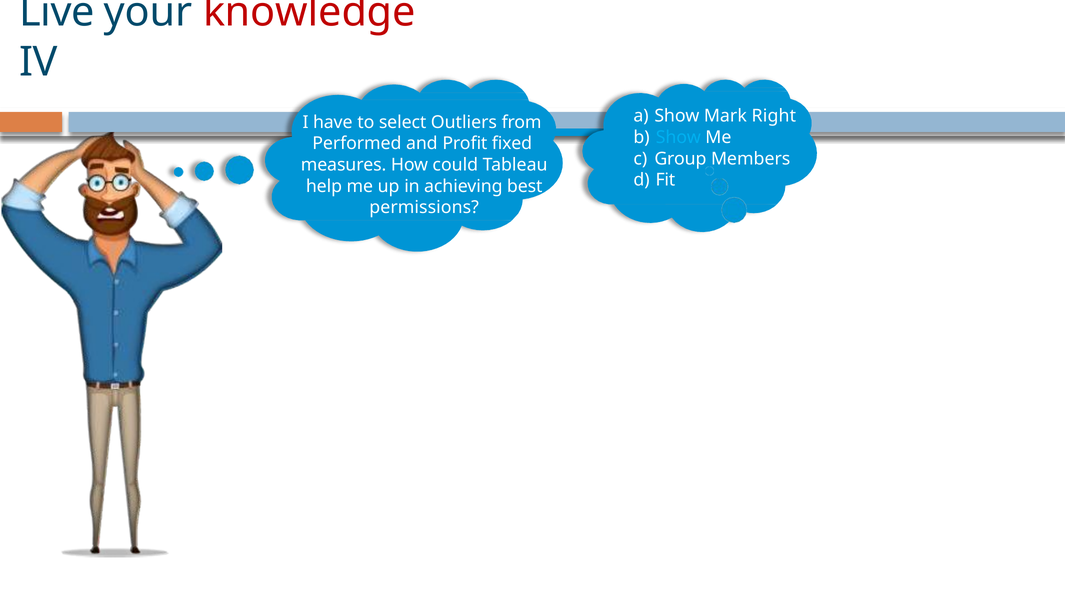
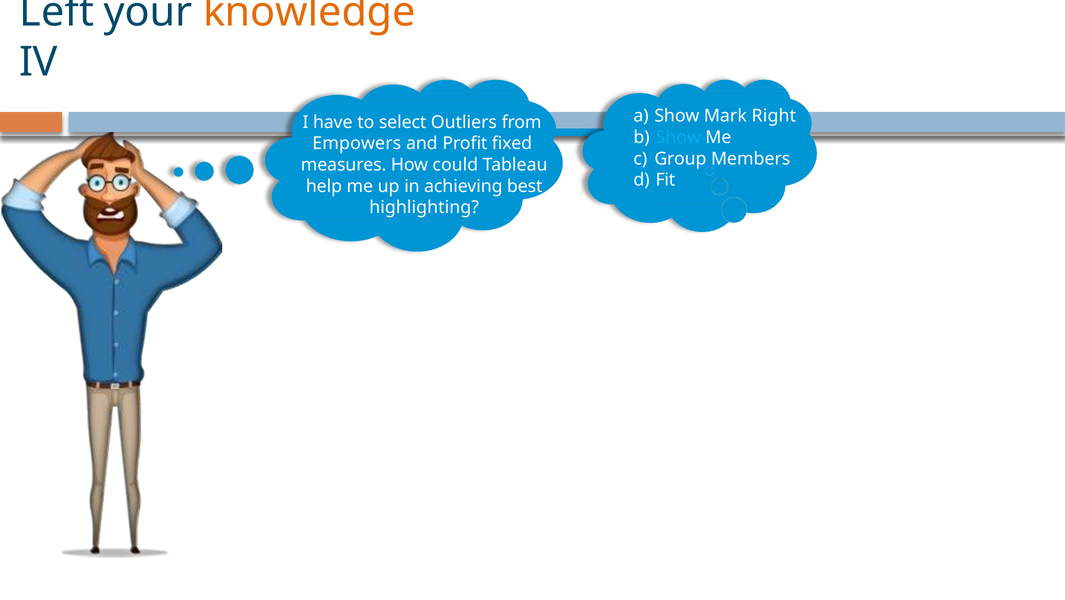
Live: Live -> Left
knowledge colour: red -> orange
Performed: Performed -> Empowers
permissions: permissions -> highlighting
